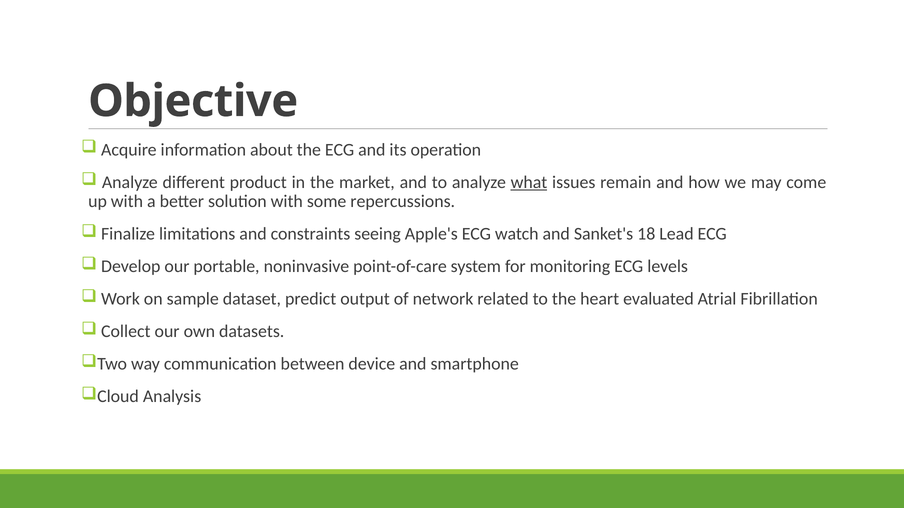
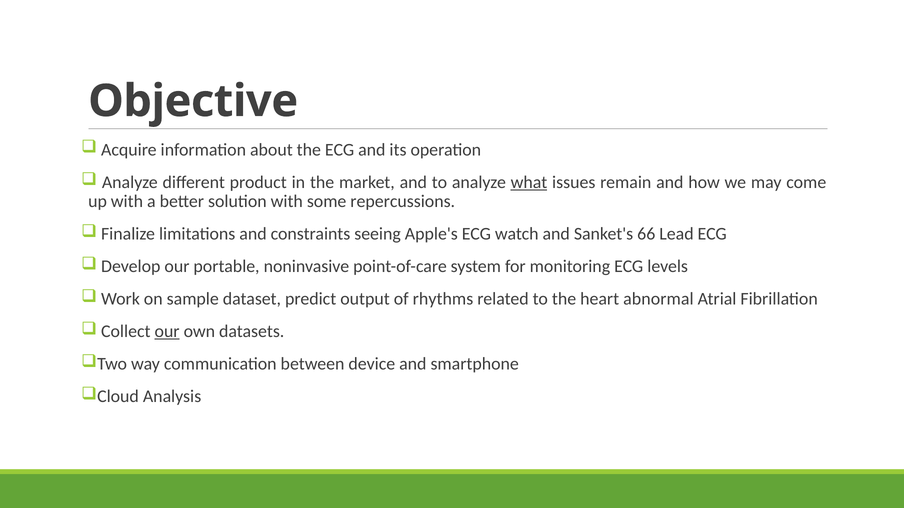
18: 18 -> 66
network: network -> rhythms
evaluated: evaluated -> abnormal
our at (167, 332) underline: none -> present
